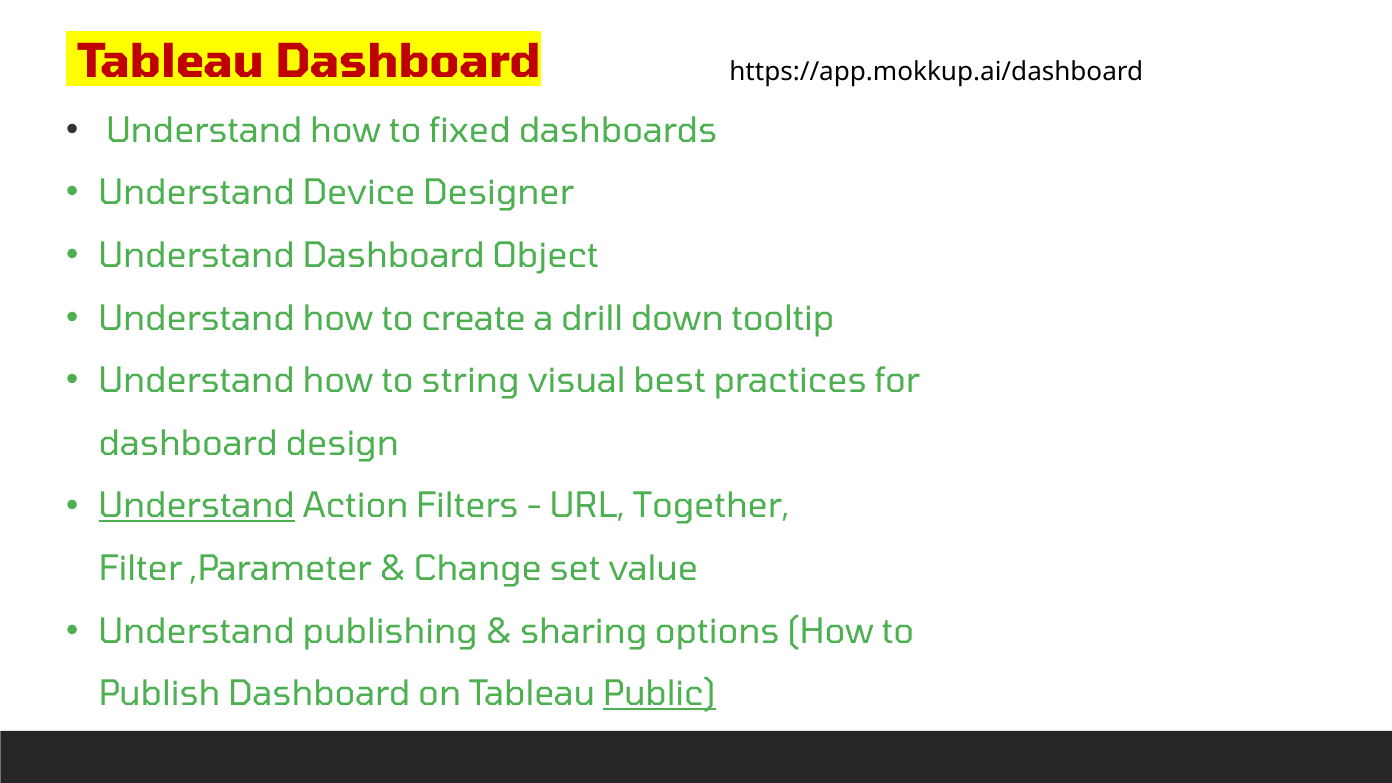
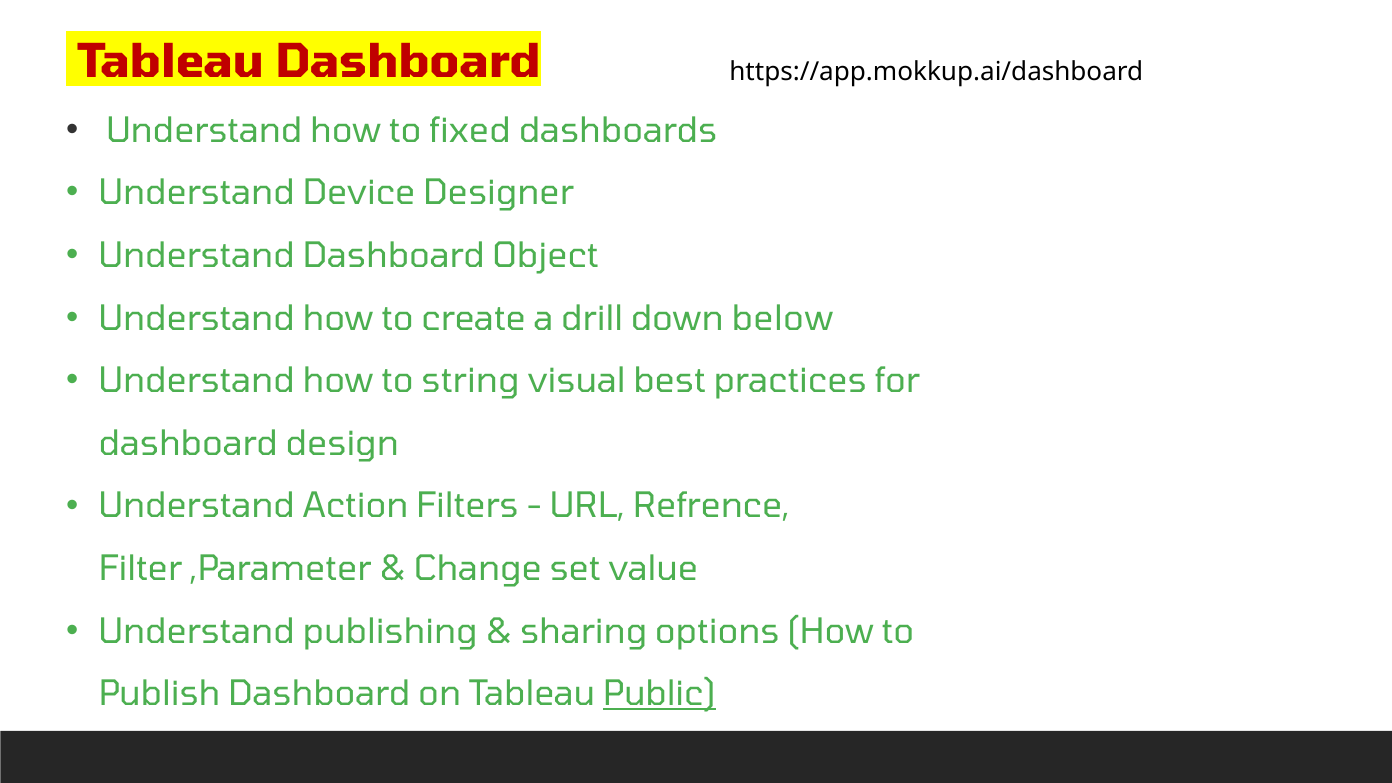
tooltip: tooltip -> below
Understand at (197, 506) underline: present -> none
Together: Together -> Refrence
